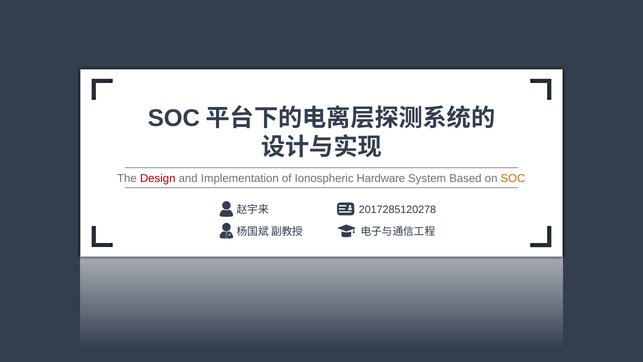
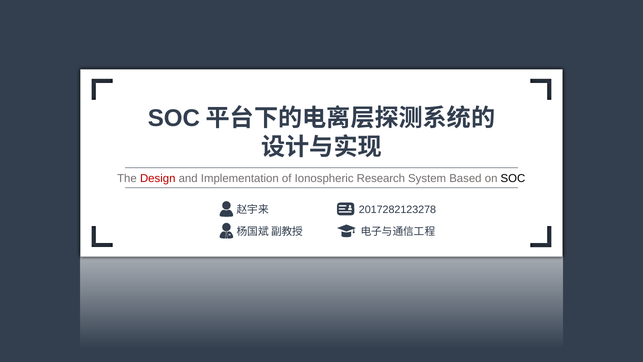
Hardware: Hardware -> Research
SOC at (513, 178) colour: orange -> black
2017285120278: 2017285120278 -> 2017282123278
